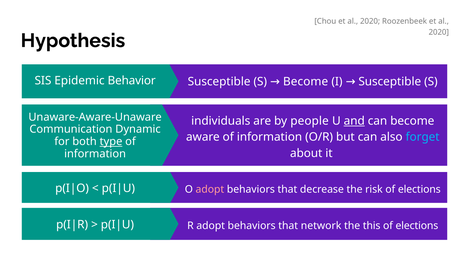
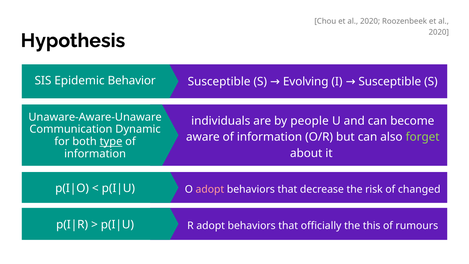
S Become: Become -> Evolving
and underline: present -> none
forget colour: light blue -> light green
risk of elections: elections -> changed
network: network -> officially
elections at (417, 225): elections -> rumours
